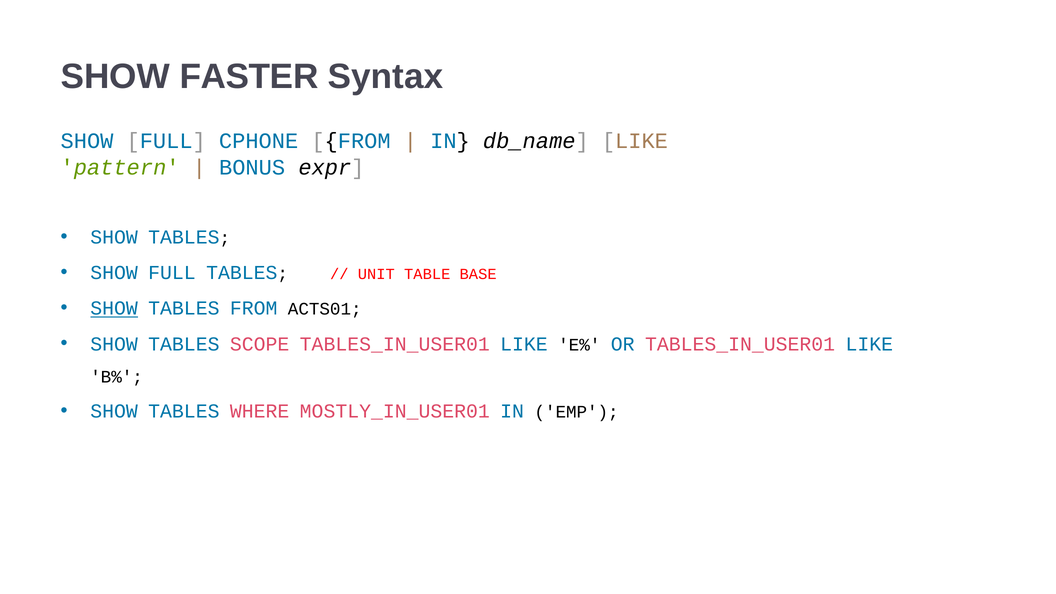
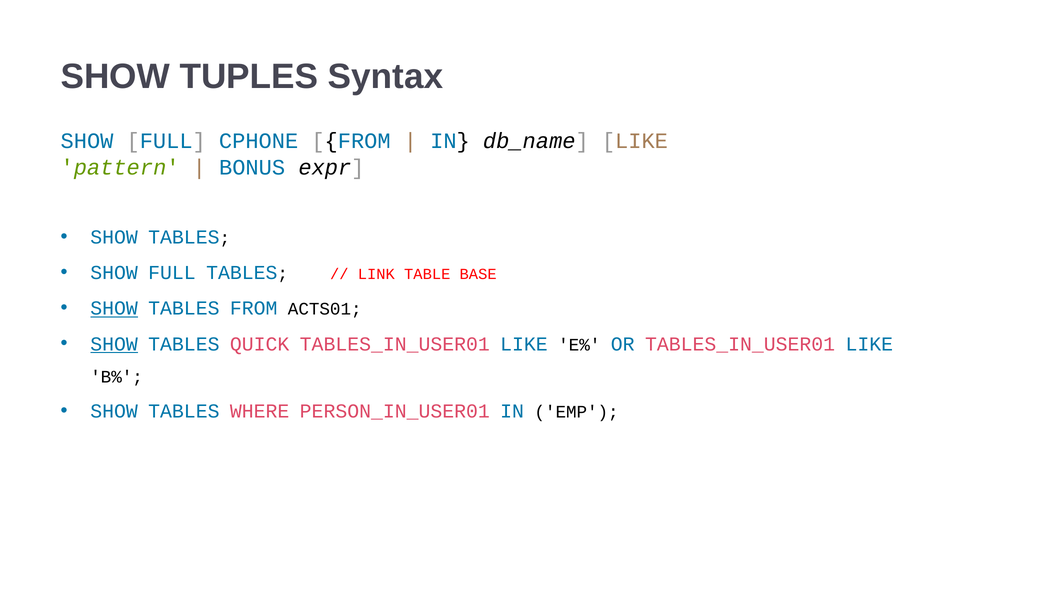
FASTER: FASTER -> TUPLES
UNIT: UNIT -> LINK
SHOW at (114, 344) underline: none -> present
SCOPE: SCOPE -> QUICK
MOSTLY_IN_USER01: MOSTLY_IN_USER01 -> PERSON_IN_USER01
